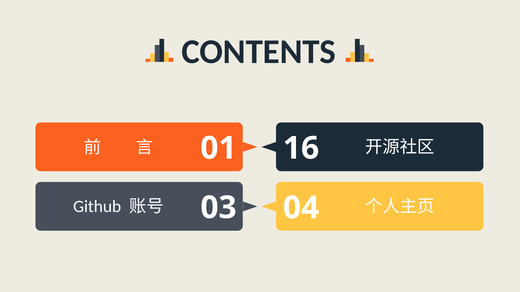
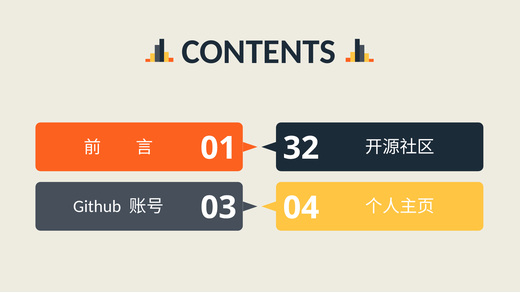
16: 16 -> 32
